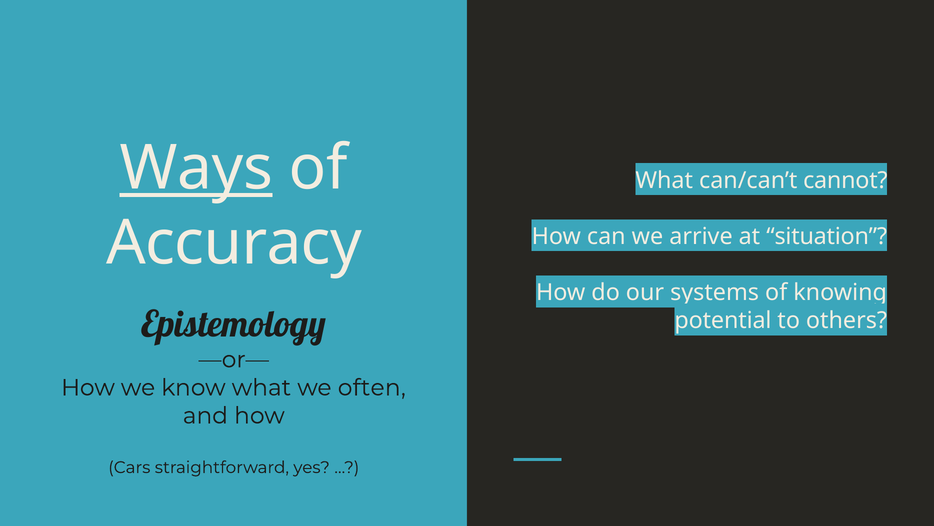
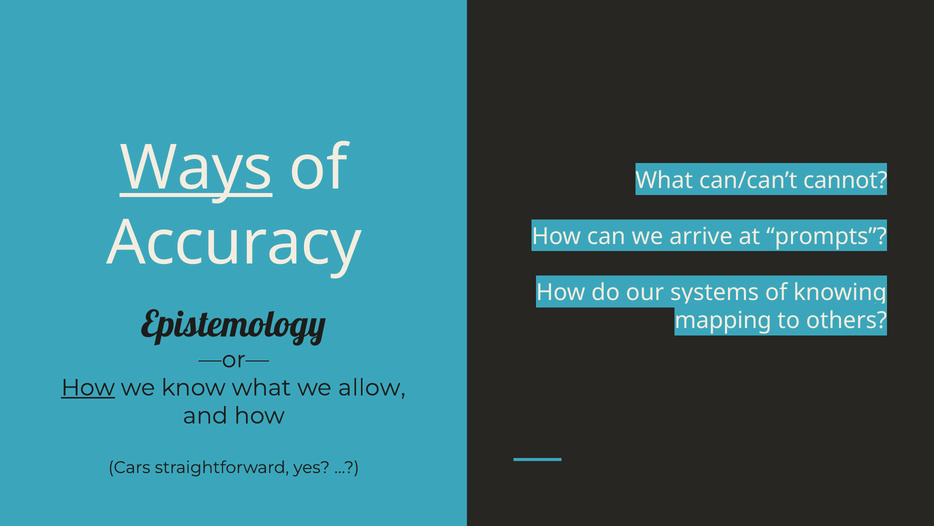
situation: situation -> prompts
potential: potential -> mapping
How at (88, 387) underline: none -> present
often: often -> allow
